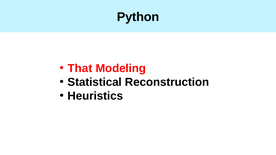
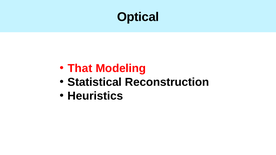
Python: Python -> Optical
